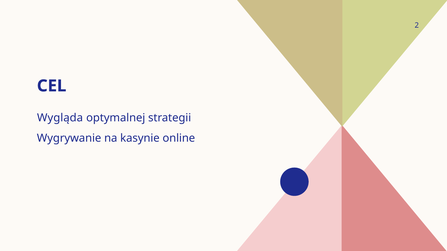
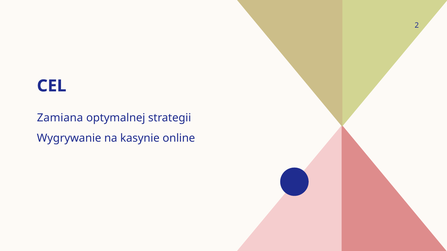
Wygląda: Wygląda -> Zamiana
